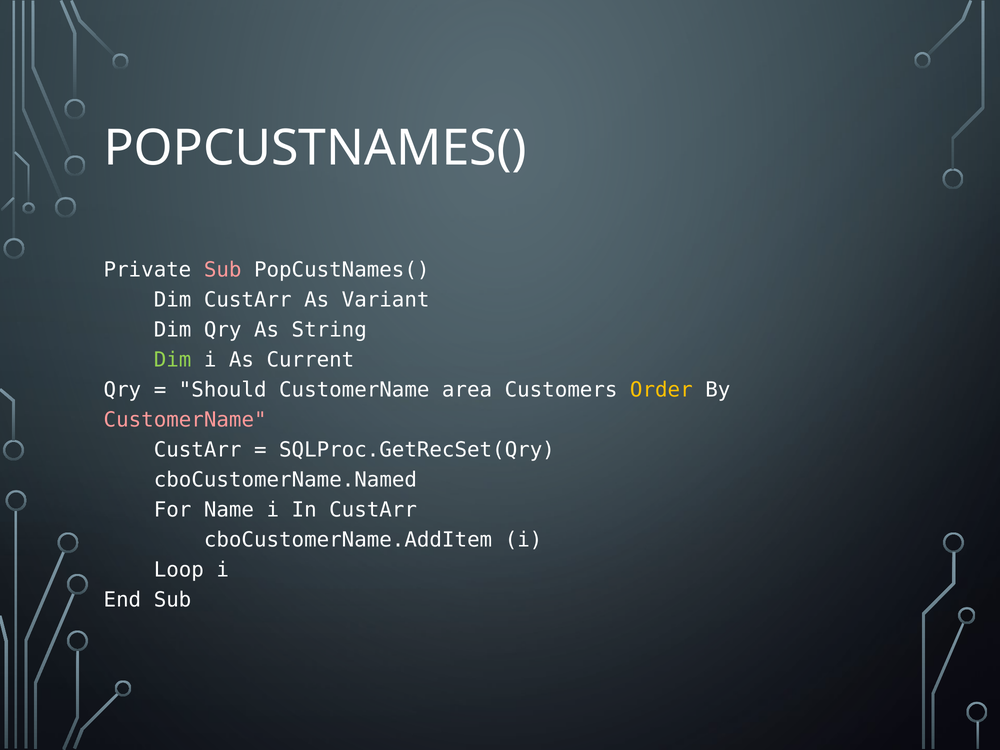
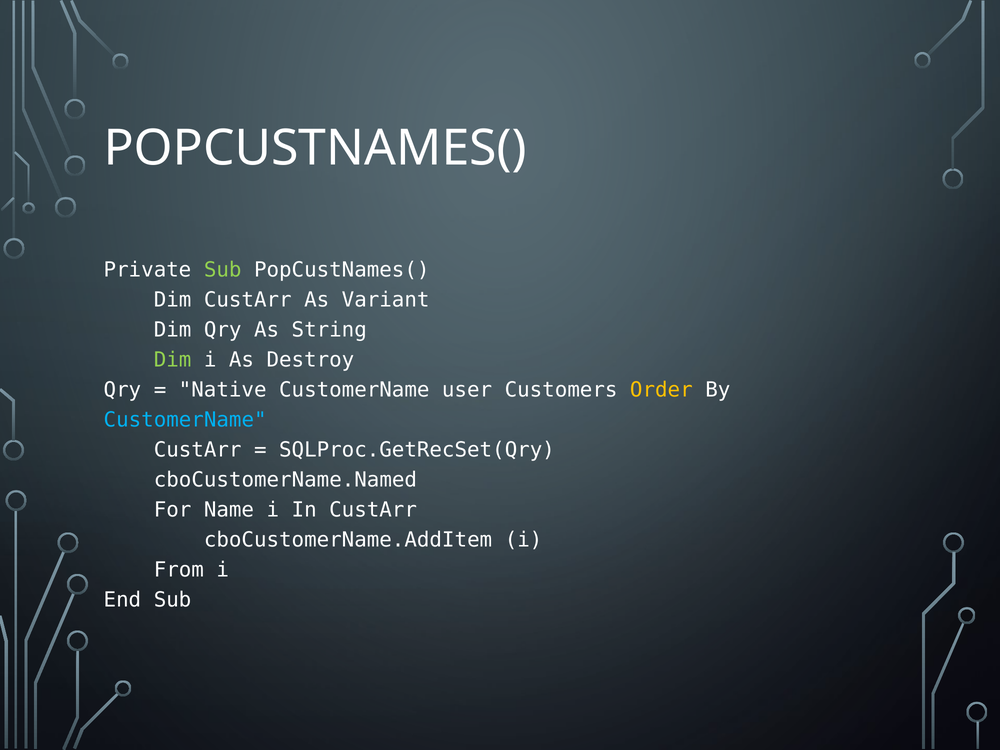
Sub at (223, 270) colour: pink -> light green
Current: Current -> Destroy
Should: Should -> Native
area: area -> user
CustomerName at (185, 420) colour: pink -> light blue
Loop: Loop -> From
